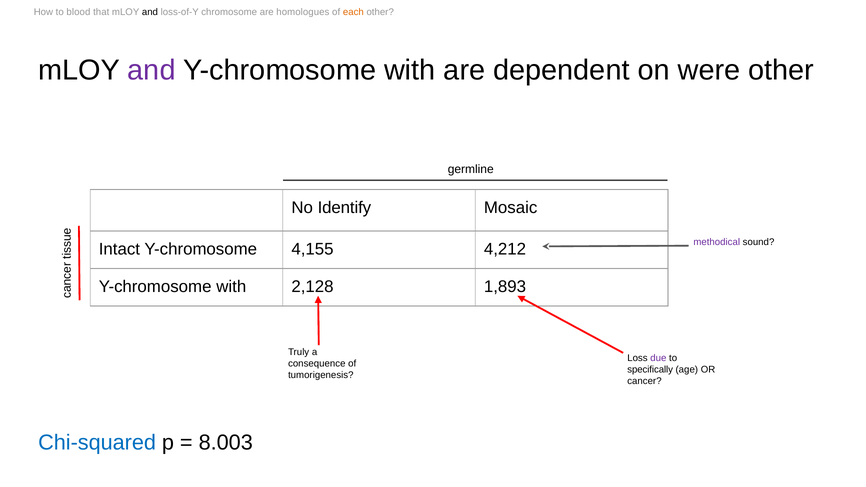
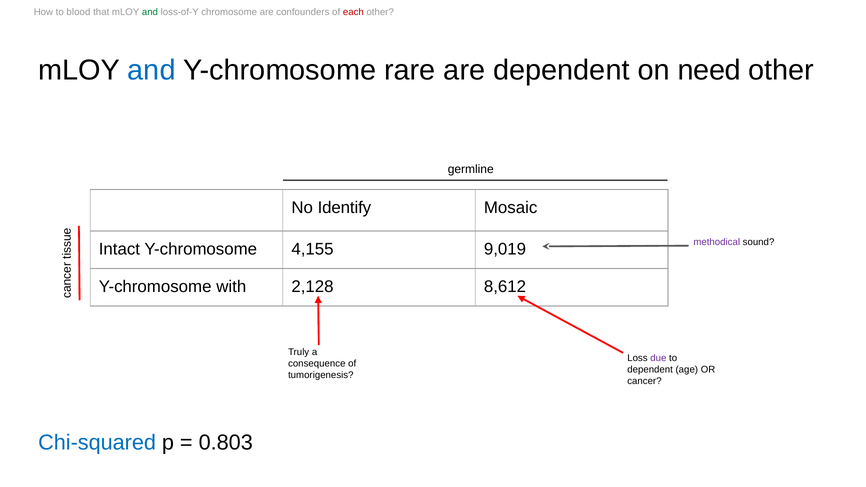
and at (150, 12) colour: black -> green
homologues: homologues -> confounders
each colour: orange -> red
and at (151, 70) colour: purple -> blue
with at (410, 70): with -> rare
were: were -> need
4,212: 4,212 -> 9,019
1,893: 1,893 -> 8,612
specifically at (650, 369): specifically -> dependent
8.003: 8.003 -> 0.803
